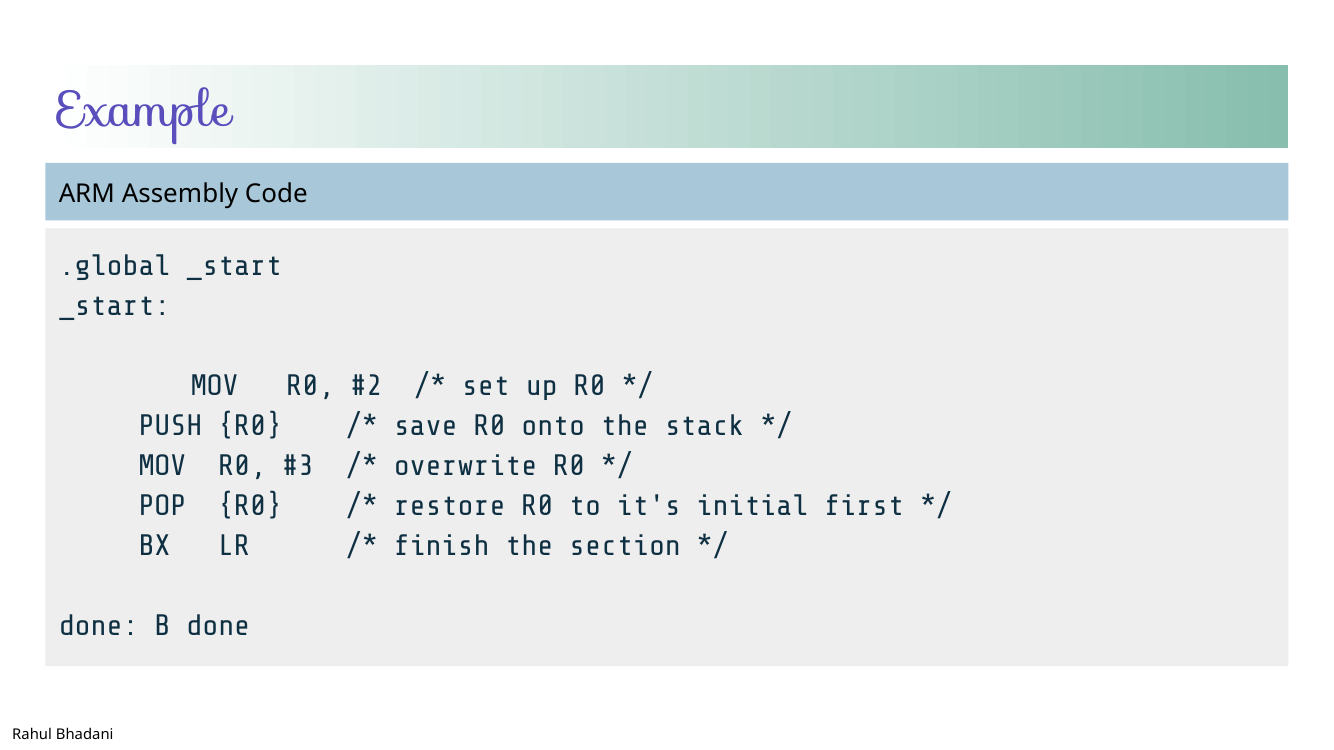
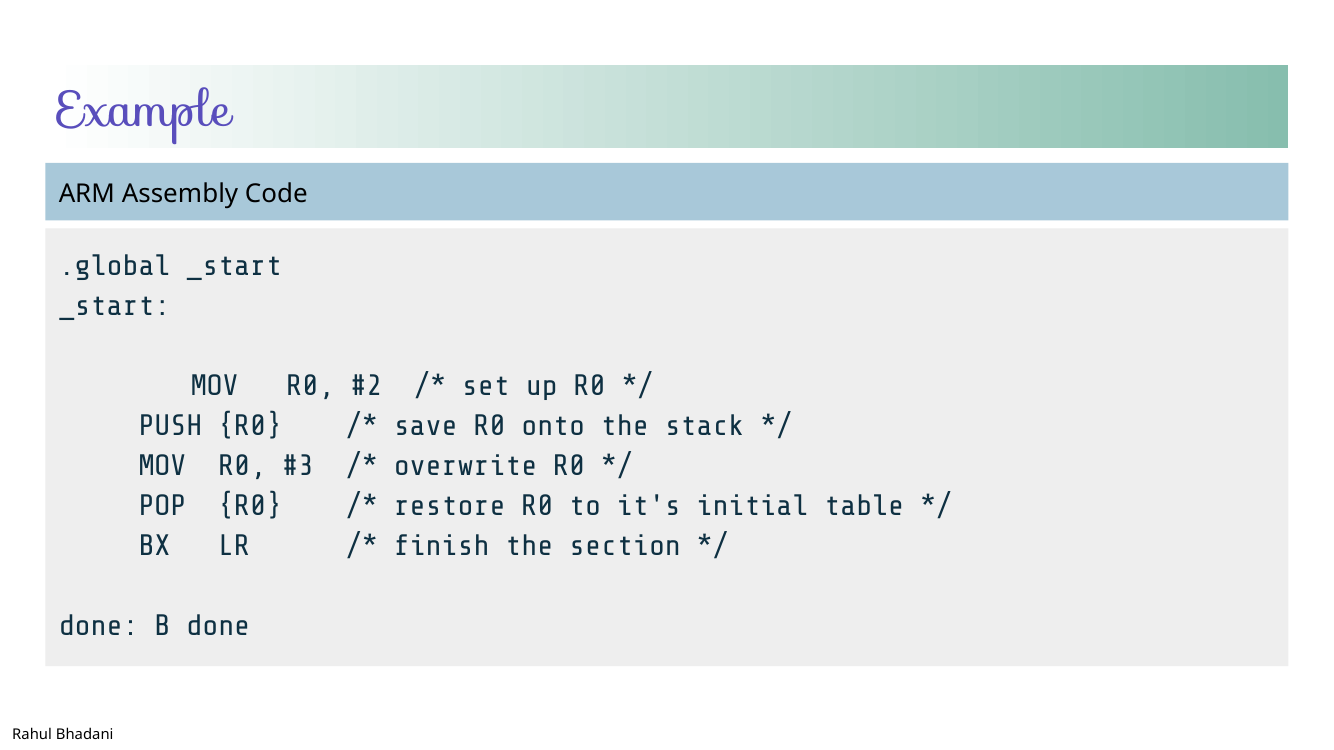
first: first -> table
